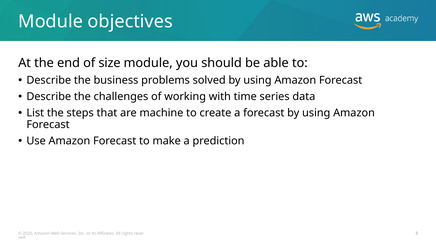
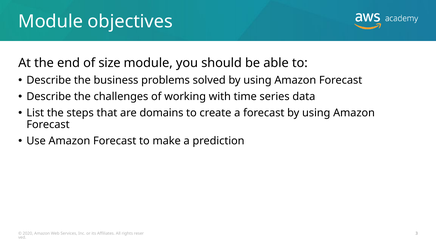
machine: machine -> domains
